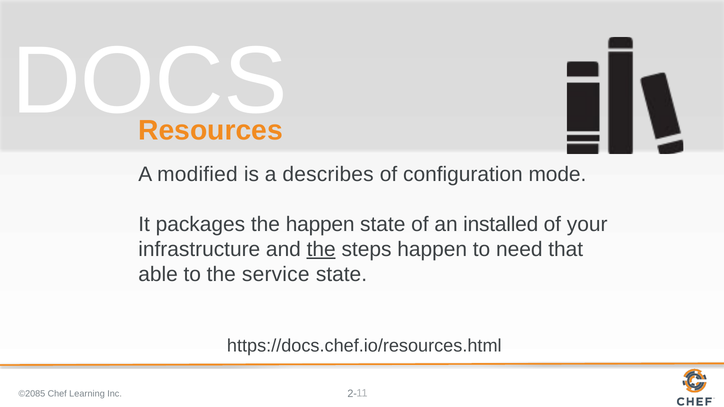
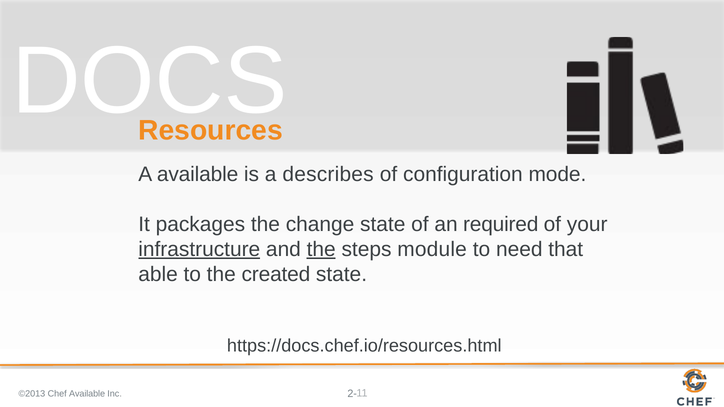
A modified: modified -> available
the happen: happen -> change
installed: installed -> required
infrastructure underline: none -> present
steps happen: happen -> module
service: service -> created
©2085: ©2085 -> ©2013
Chef Learning: Learning -> Available
